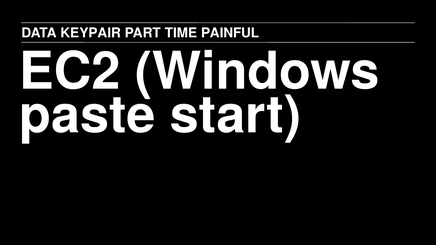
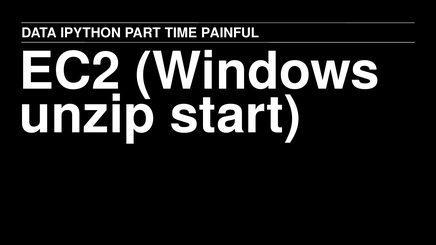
KEYPAIR: KEYPAIR -> IPYTHON
paste: paste -> unzip
